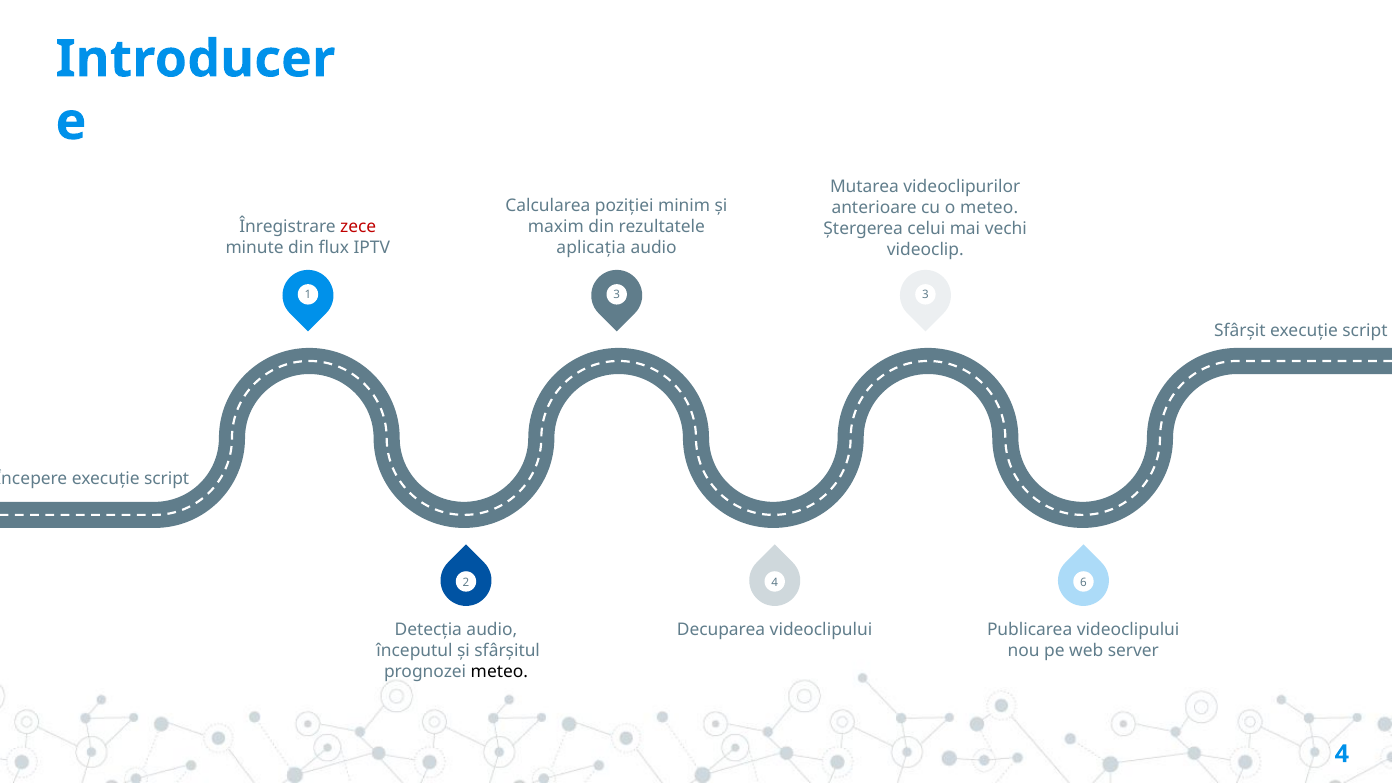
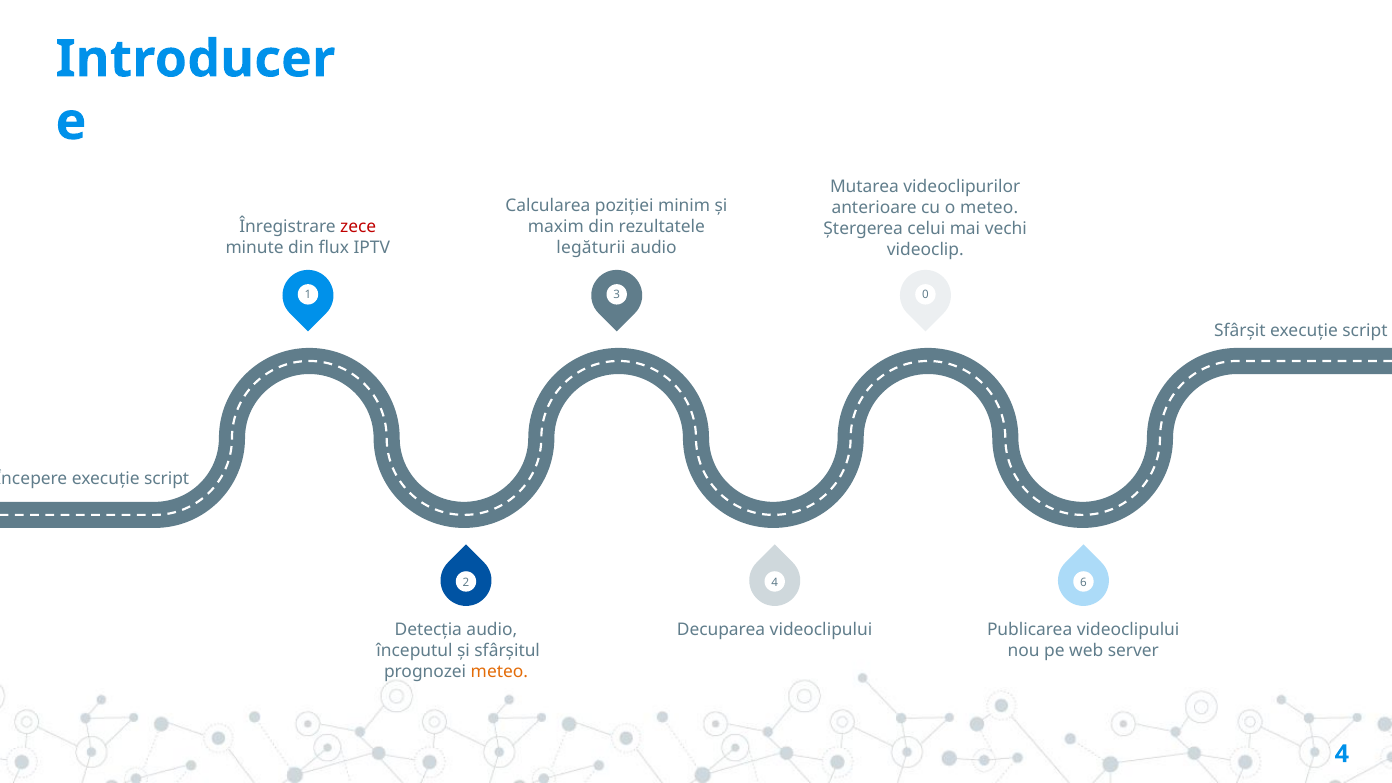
aplicația: aplicația -> legăturii
3 3: 3 -> 0
meteo at (499, 672) colour: black -> orange
